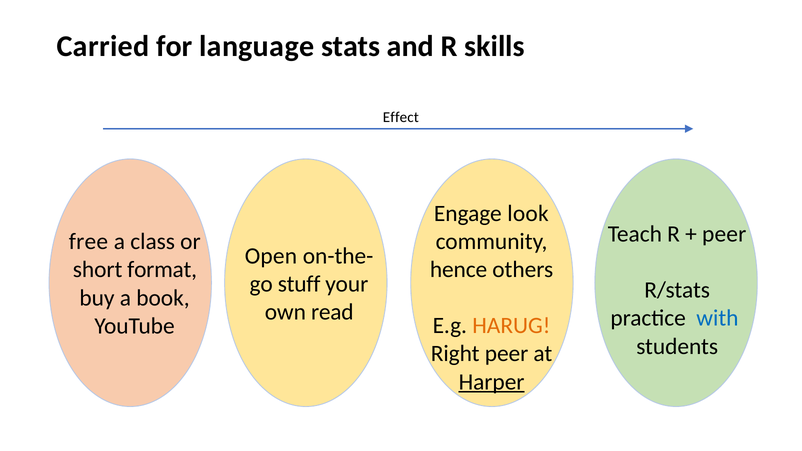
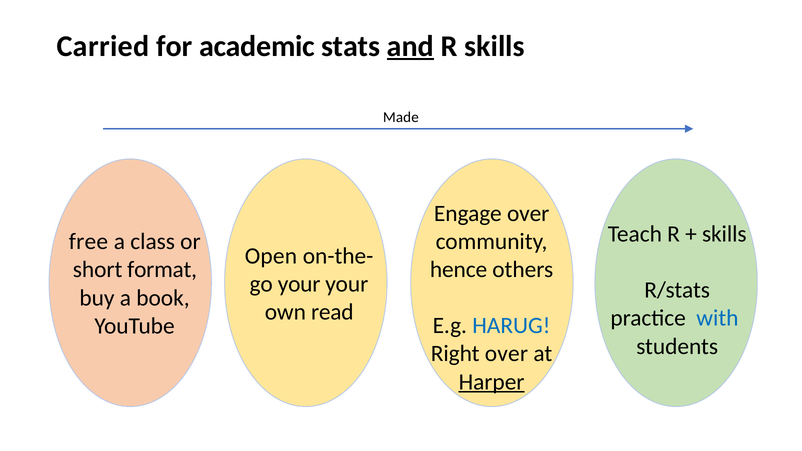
language: language -> academic
and underline: none -> present
Effect: Effect -> Made
Engage look: look -> over
peer at (724, 234): peer -> skills
stuff at (299, 284): stuff -> your
HARUG colour: orange -> blue
Right peer: peer -> over
